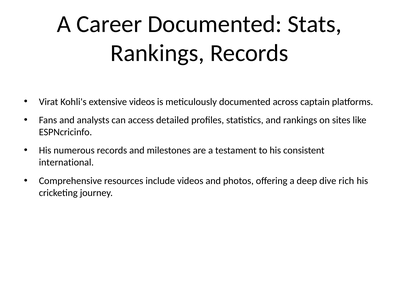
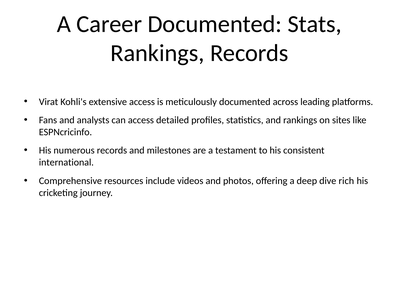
extensive videos: videos -> access
captain: captain -> leading
